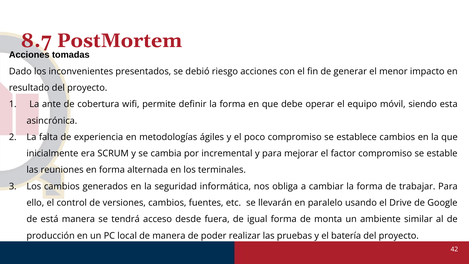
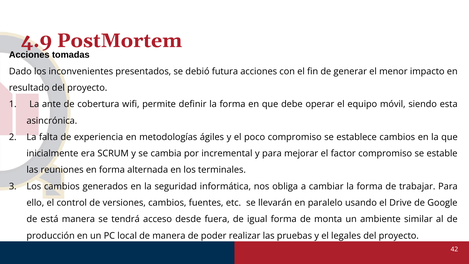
8.7: 8.7 -> 4.9
riesgo: riesgo -> futura
batería: batería -> legales
